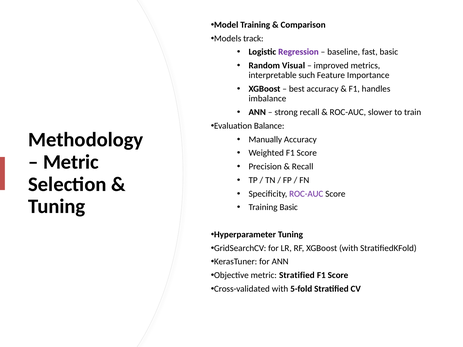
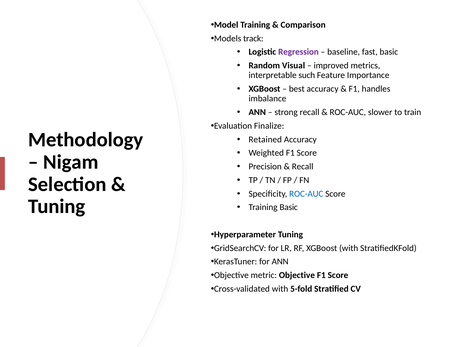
Balance: Balance -> Finalize
Manually: Manually -> Retained
Metric at (71, 162): Metric -> Nigam
ROC-AUC at (306, 194) colour: purple -> blue
metric Stratified: Stratified -> Objective
